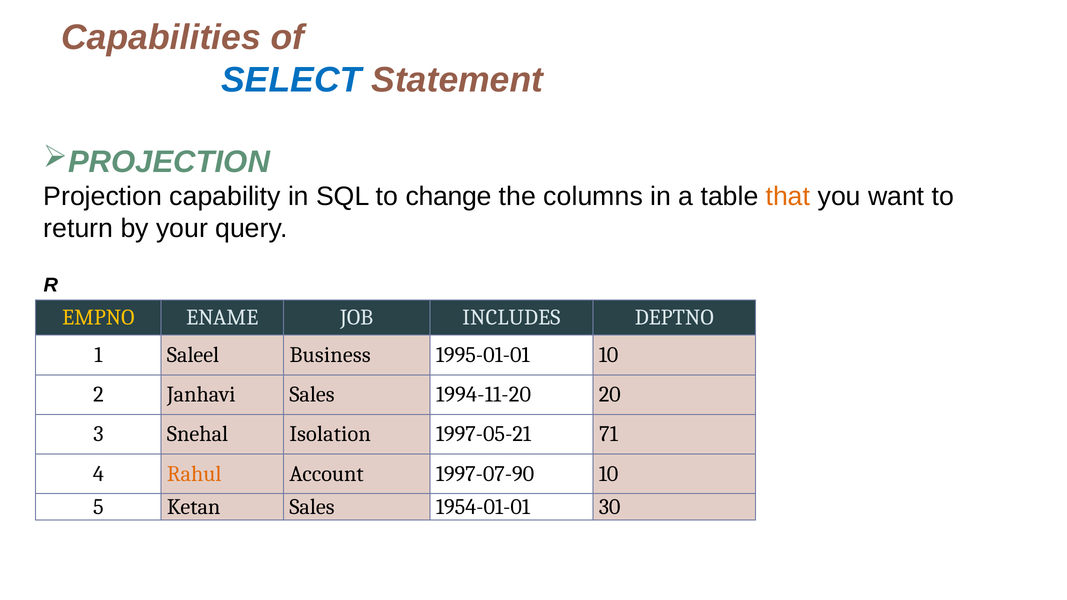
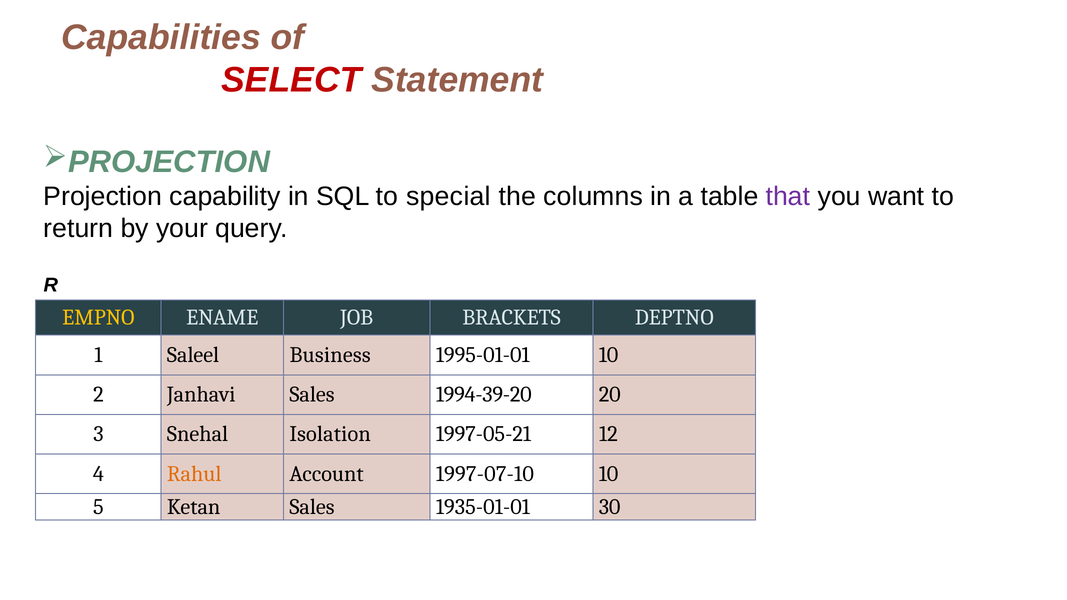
SELECT colour: blue -> red
change: change -> special
that colour: orange -> purple
INCLUDES: INCLUDES -> BRACKETS
1994-11-20: 1994-11-20 -> 1994-39-20
71: 71 -> 12
1997-07-90: 1997-07-90 -> 1997-07-10
1954-01-01: 1954-01-01 -> 1935-01-01
